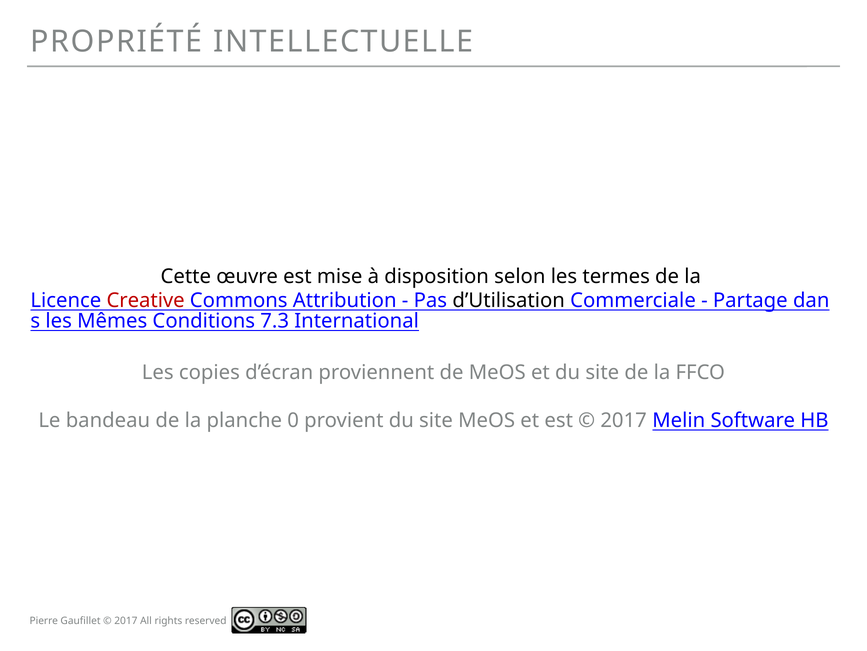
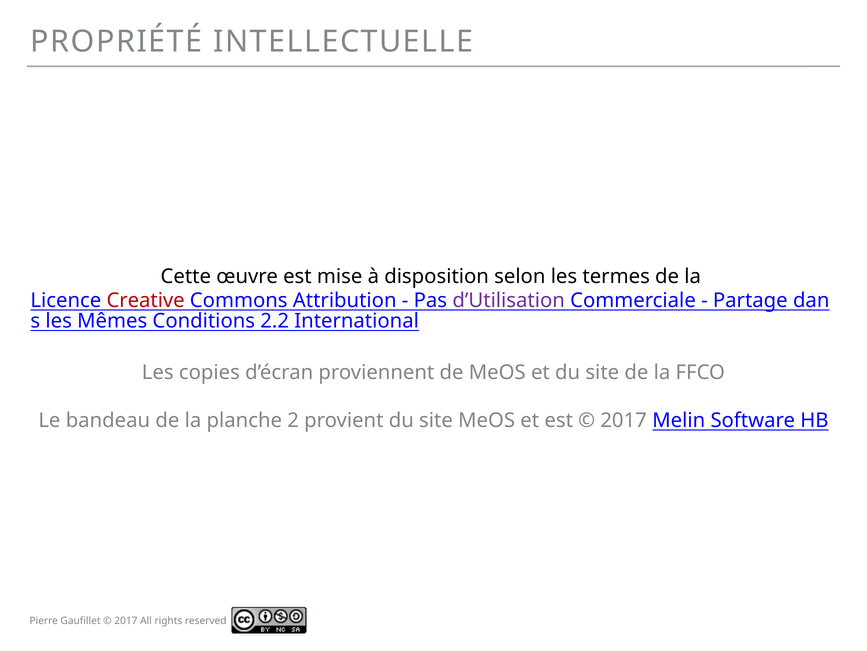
d’Utilisation colour: black -> purple
7.3: 7.3 -> 2.2
0: 0 -> 2
